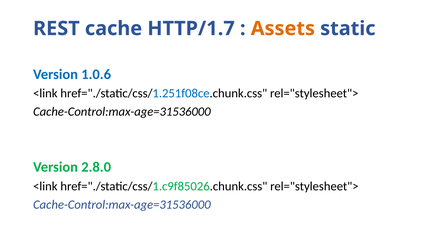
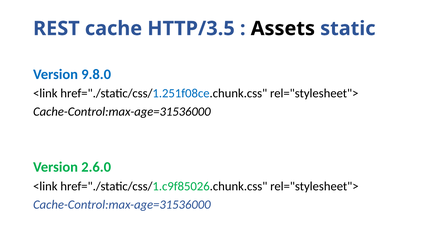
HTTP/1.7: HTTP/1.7 -> HTTP/3.5
Assets colour: orange -> black
1.0.6: 1.0.6 -> 9.8.0
2.8.0: 2.8.0 -> 2.6.0
